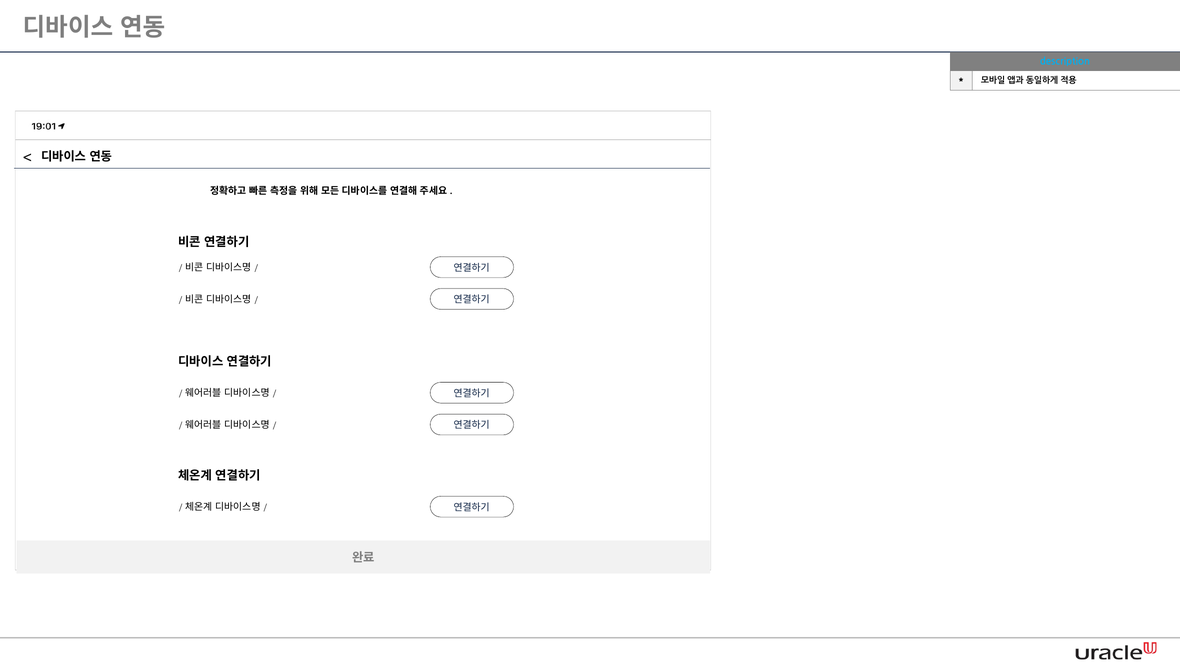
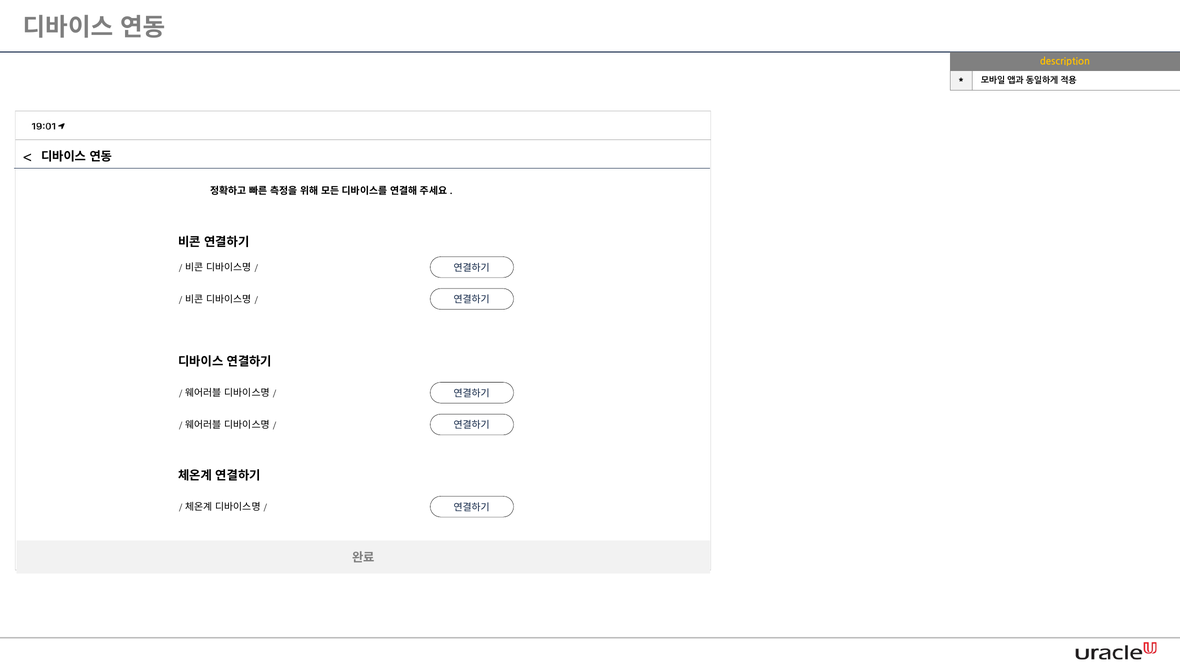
description colour: light blue -> yellow
